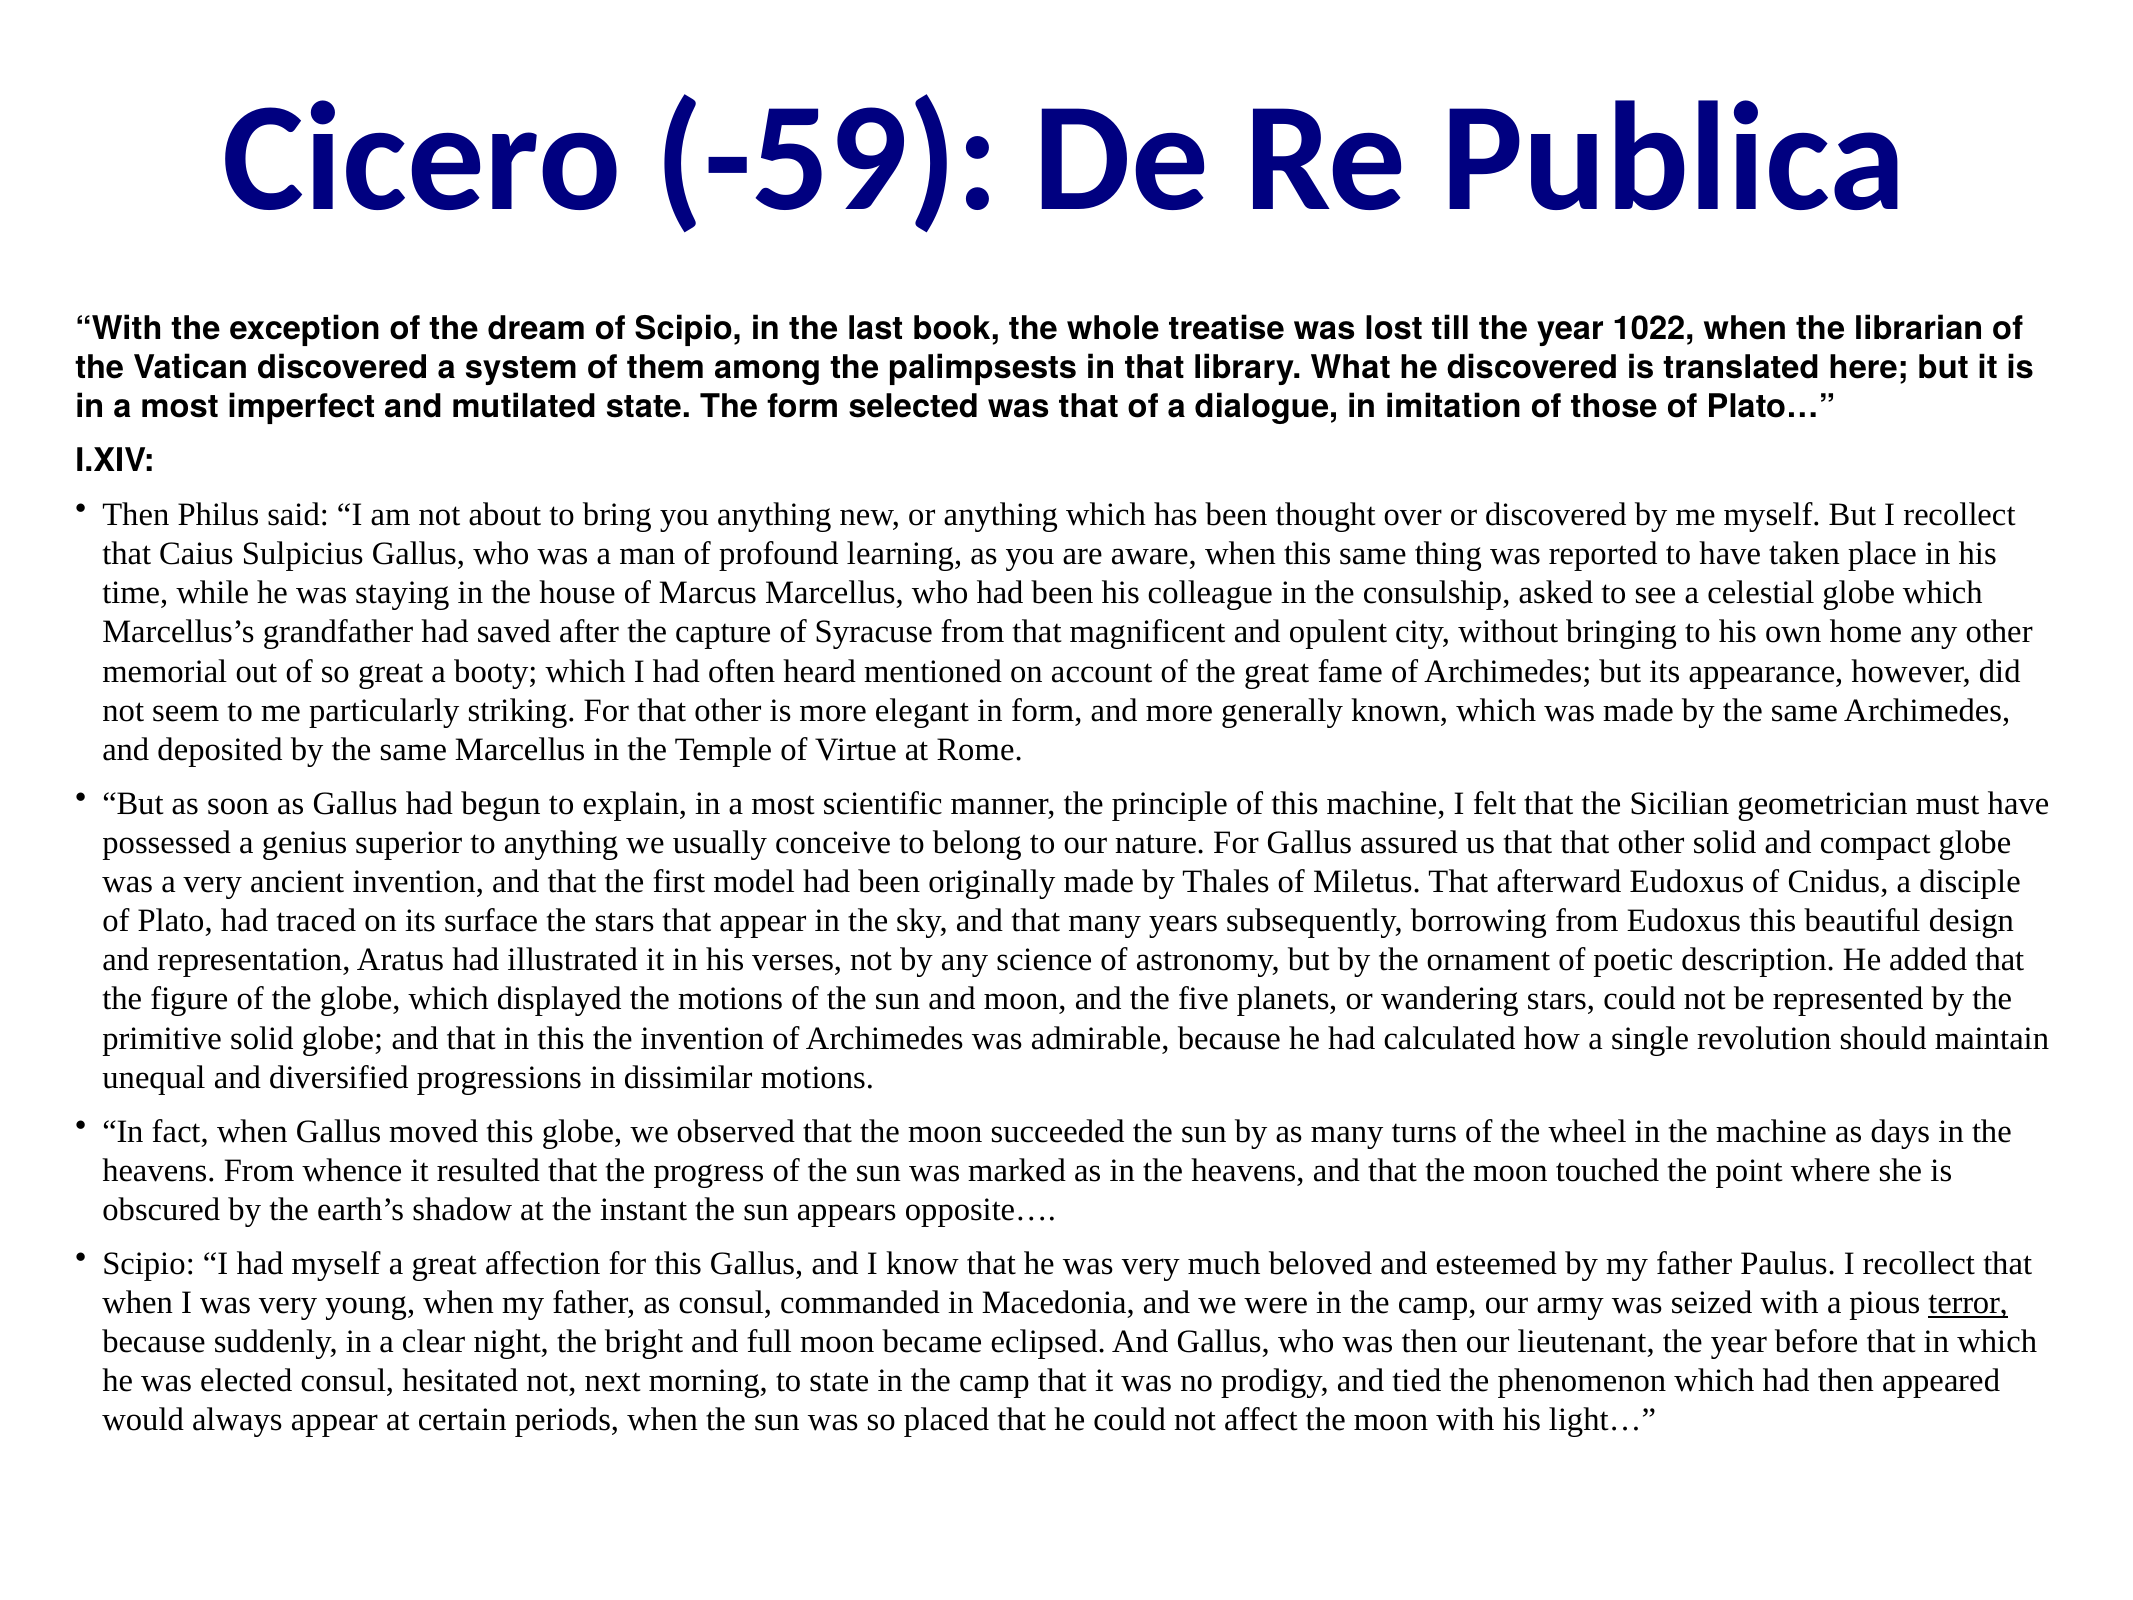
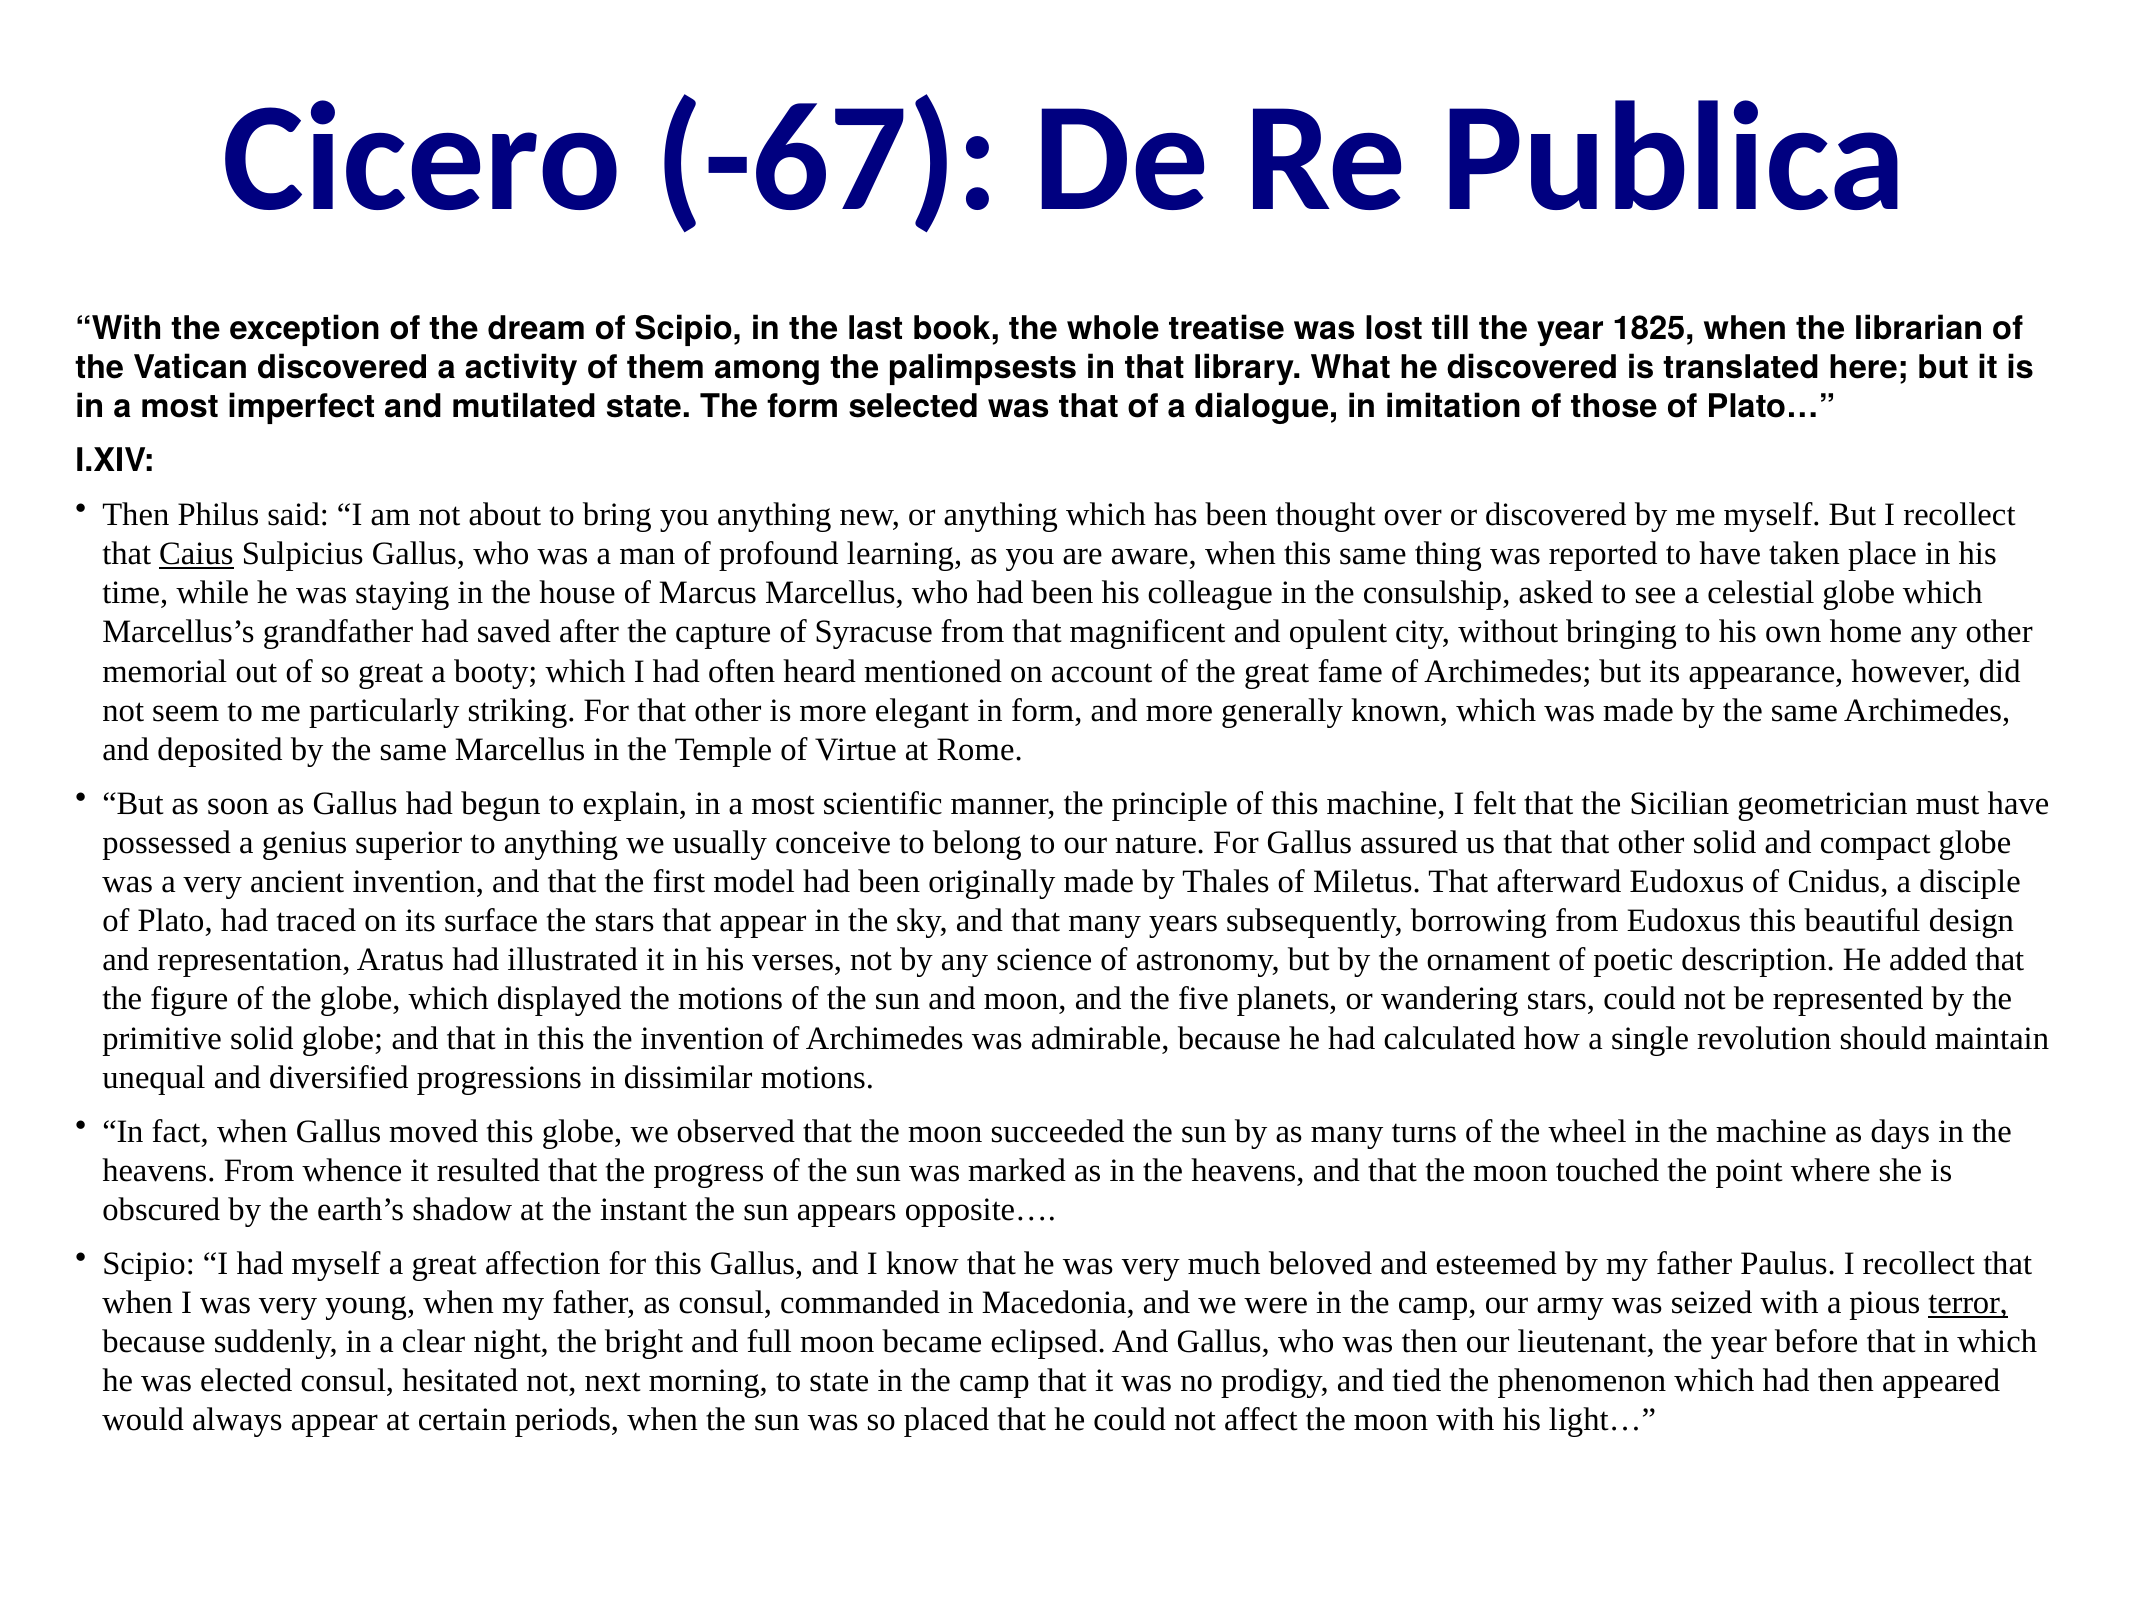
-59: -59 -> -67
1022: 1022 -> 1825
system: system -> activity
Caius underline: none -> present
